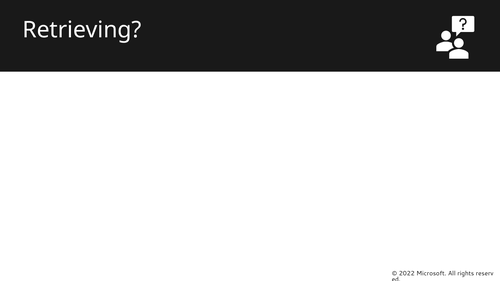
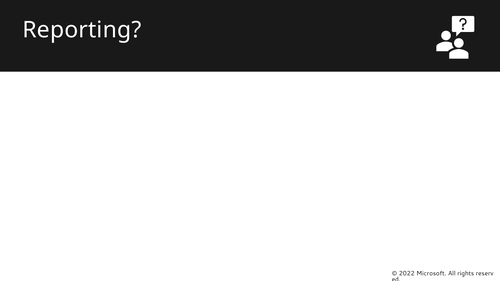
Retrieving: Retrieving -> Reporting
